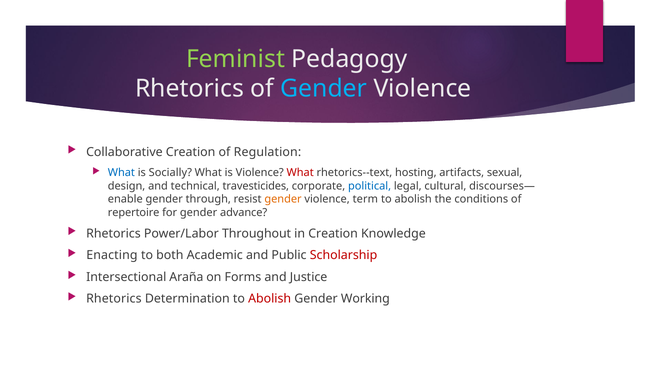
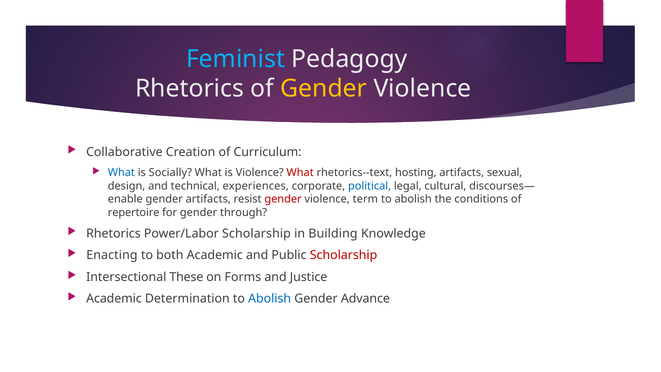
Feminist colour: light green -> light blue
Gender at (324, 89) colour: light blue -> yellow
Regulation: Regulation -> Curriculum
travesticides: travesticides -> experiences
gender through: through -> artifacts
gender at (283, 199) colour: orange -> red
advance: advance -> through
Power/Labor Throughout: Throughout -> Scholarship
in Creation: Creation -> Building
Araña: Araña -> These
Rhetorics at (114, 299): Rhetorics -> Academic
Abolish at (270, 299) colour: red -> blue
Working: Working -> Advance
